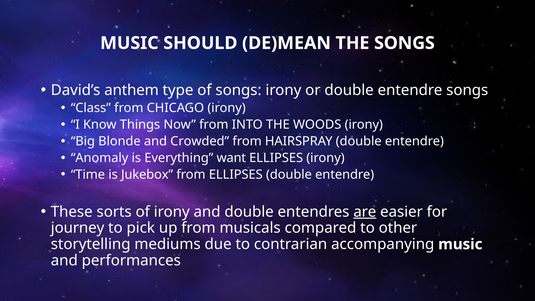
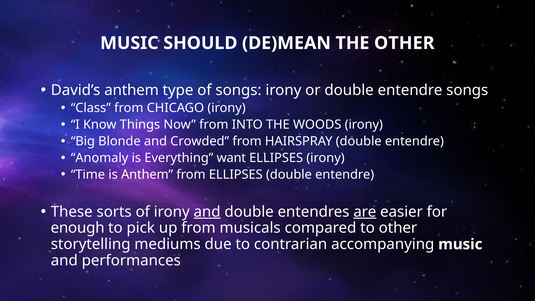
THE SONGS: SONGS -> OTHER
is Jukebox: Jukebox -> Anthem
and at (207, 212) underline: none -> present
journey: journey -> enough
